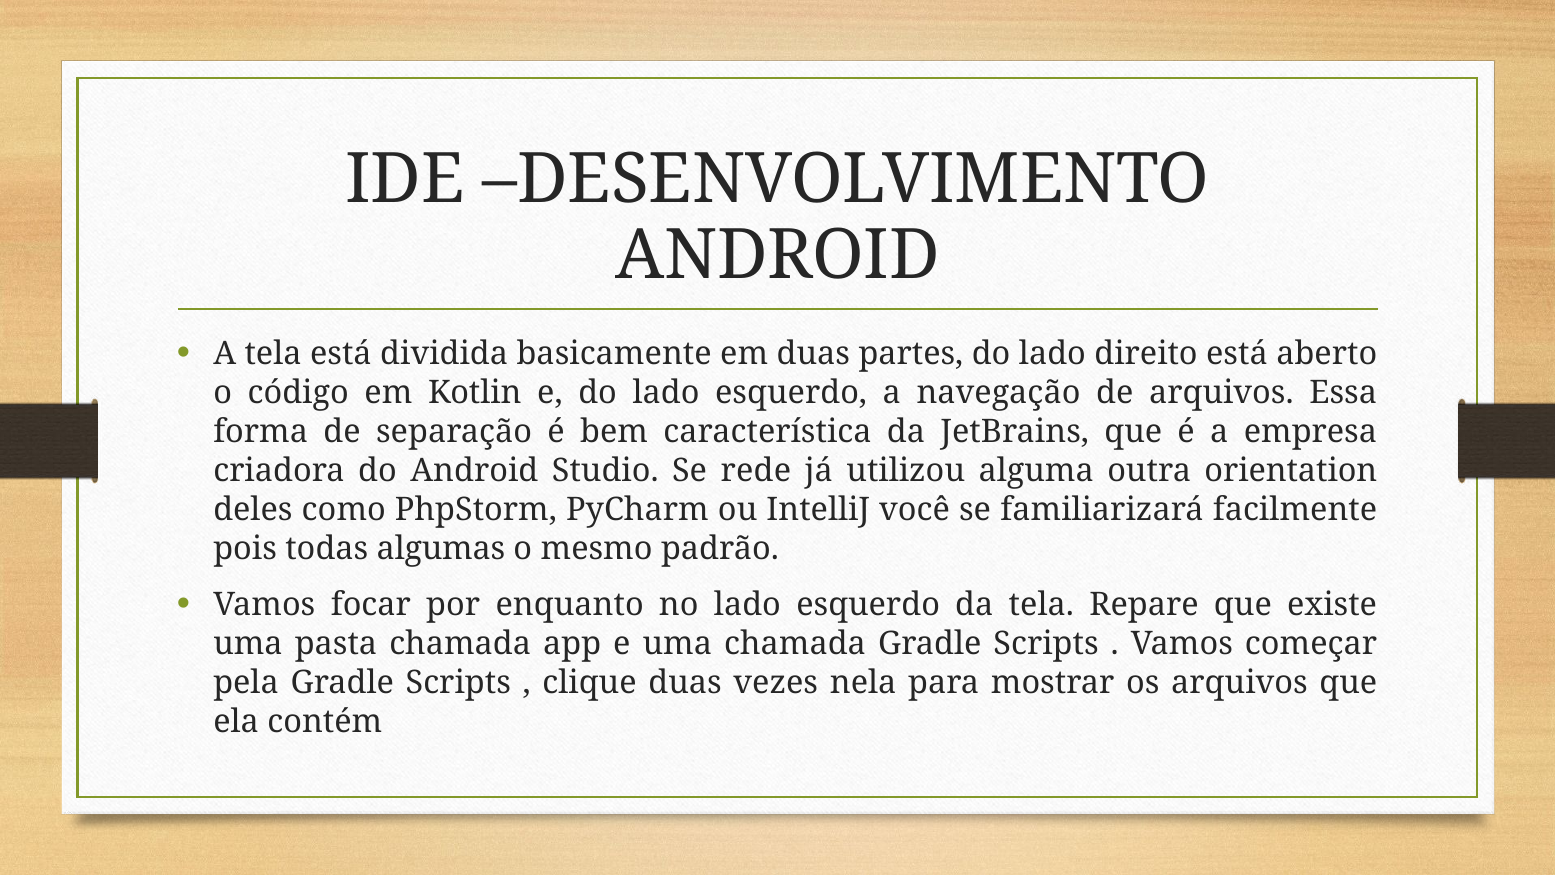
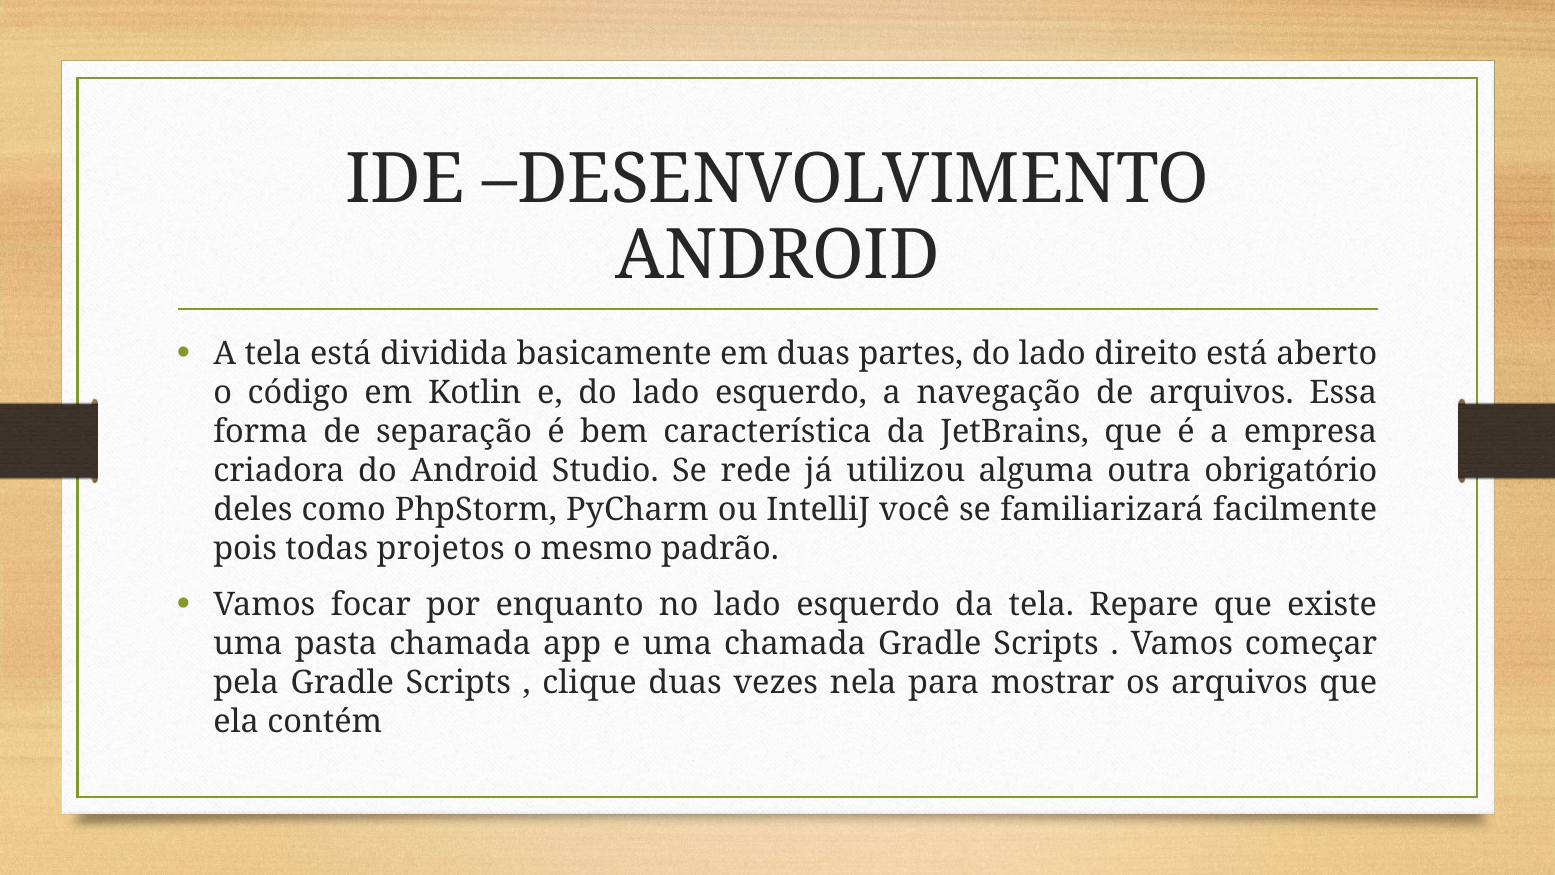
orientation: orientation -> obrigatório
algumas: algumas -> projetos
